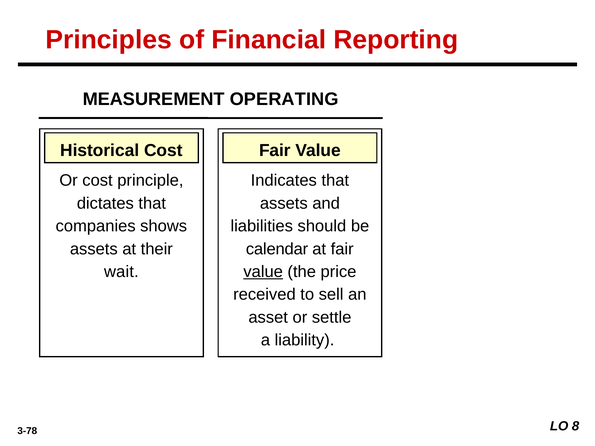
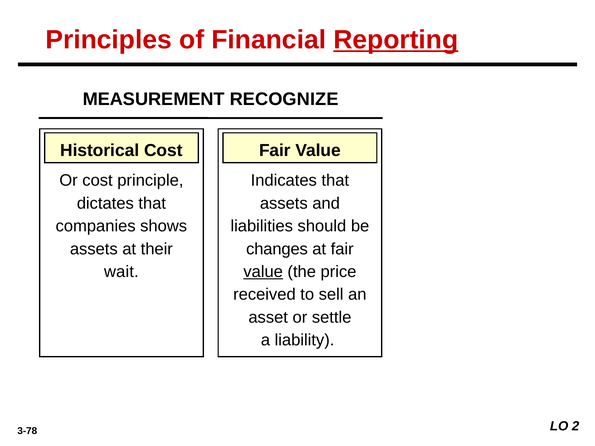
Reporting underline: none -> present
OPERATING: OPERATING -> RECOGNIZE
calendar: calendar -> changes
8: 8 -> 2
